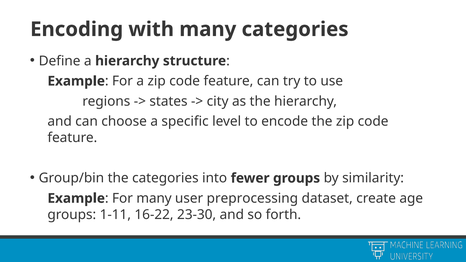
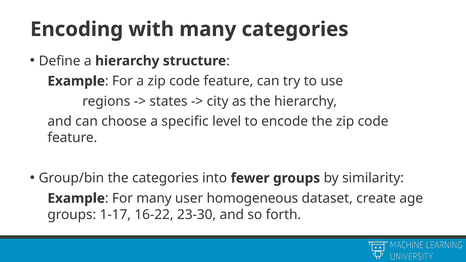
preprocessing: preprocessing -> homogeneous
1-11: 1-11 -> 1-17
